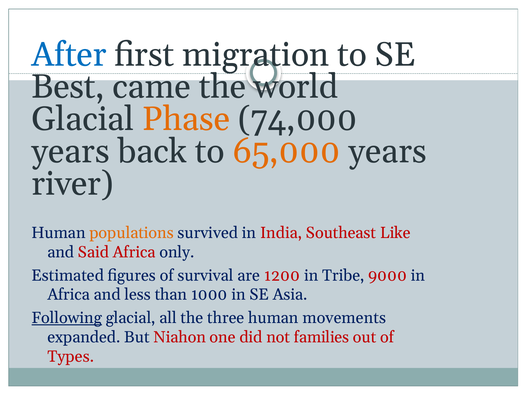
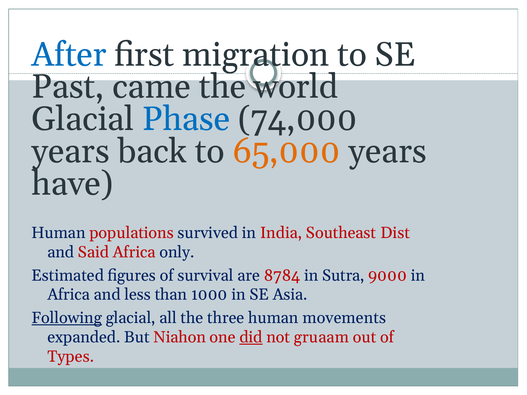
Best: Best -> Past
Phase colour: orange -> blue
river: river -> have
populations colour: orange -> red
Like: Like -> Dist
1200: 1200 -> 8784
Tribe: Tribe -> Sutra
did underline: none -> present
families: families -> gruaam
